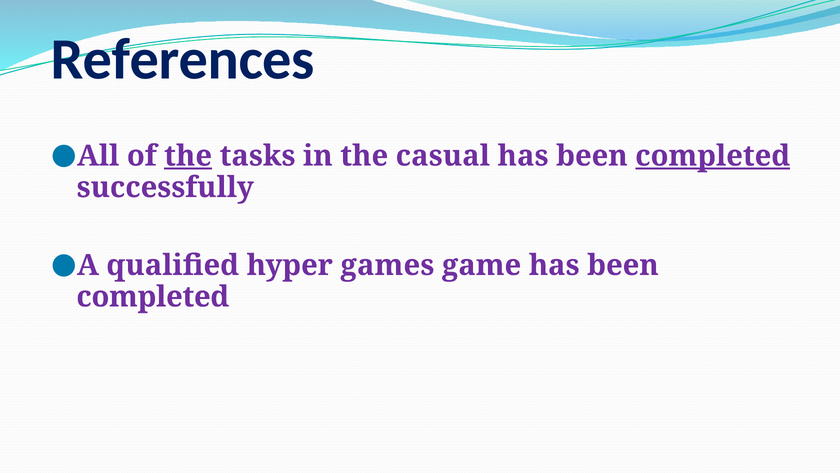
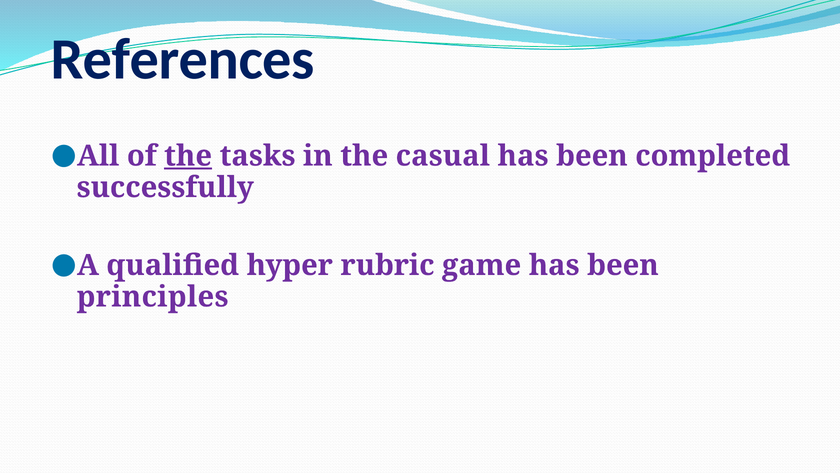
completed at (713, 156) underline: present -> none
games: games -> rubric
completed at (153, 297): completed -> principles
